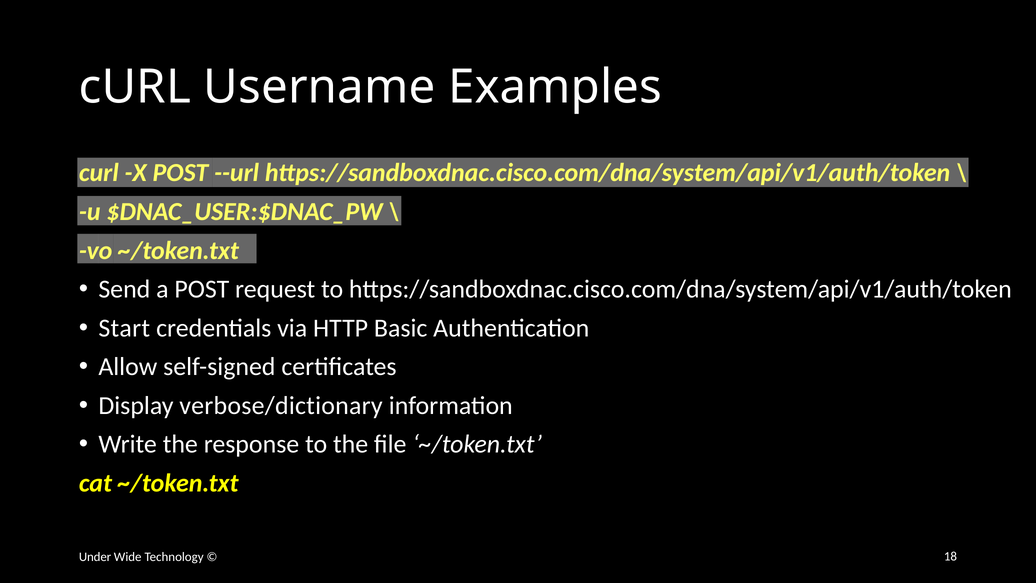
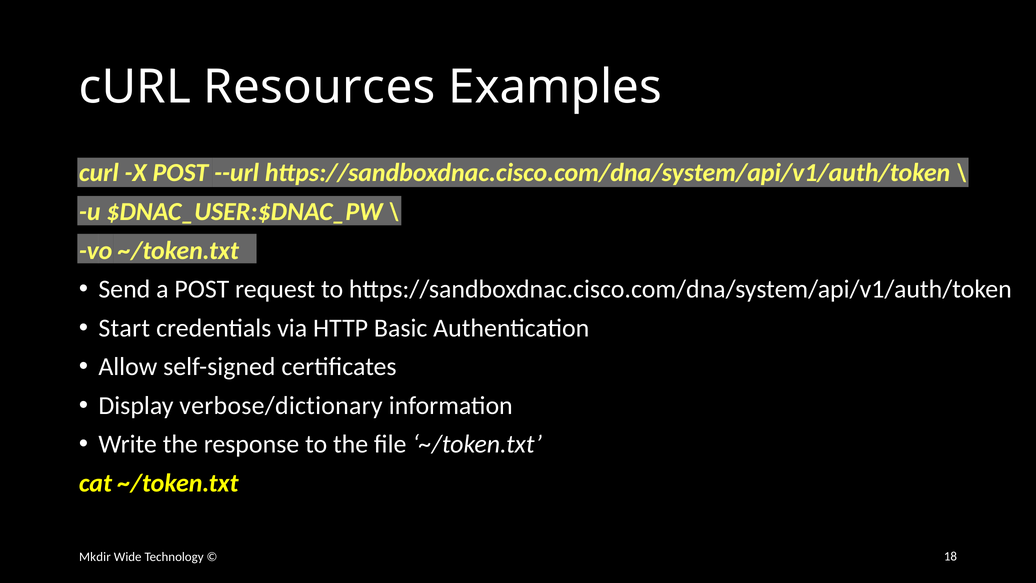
Username: Username -> Resources
Under: Under -> Mkdir
